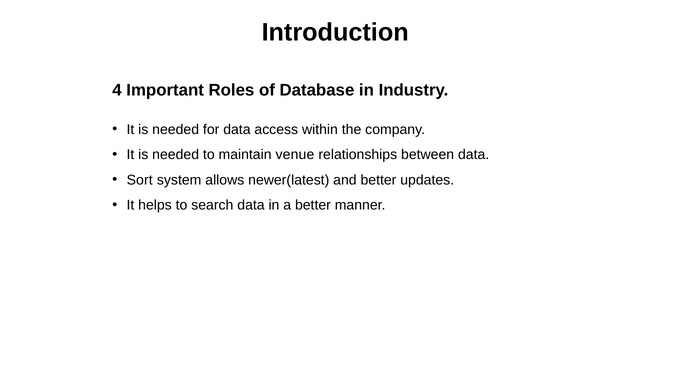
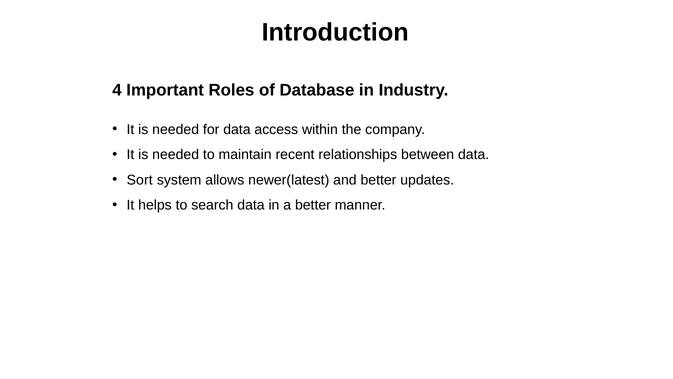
venue: venue -> recent
